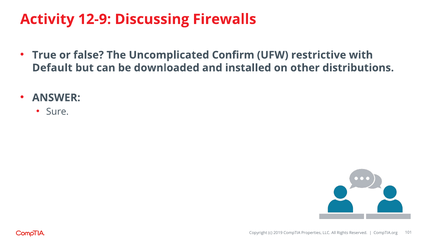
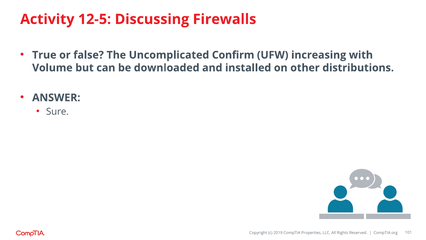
12-9: 12-9 -> 12-5
restrictive: restrictive -> increasing
Default: Default -> Volume
